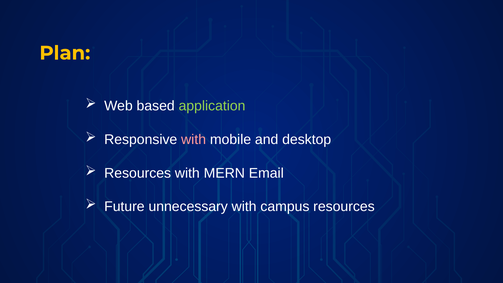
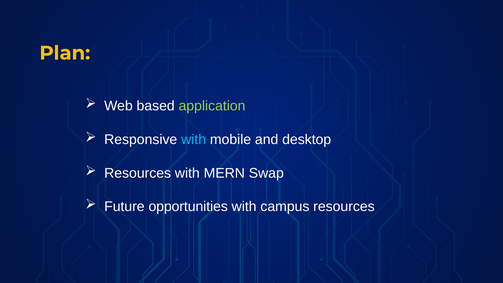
with at (194, 139) colour: pink -> light blue
Email: Email -> Swap
unnecessary: unnecessary -> opportunities
